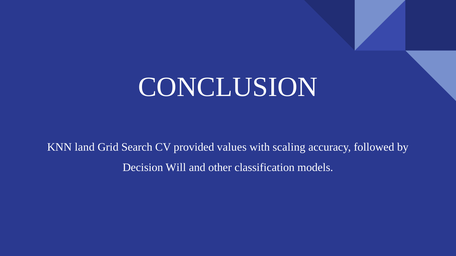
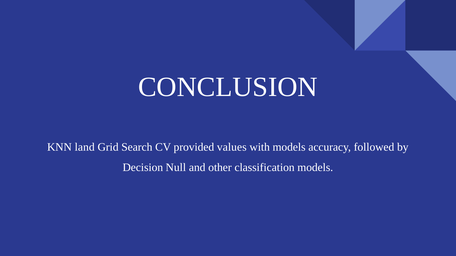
with scaling: scaling -> models
Will: Will -> Null
